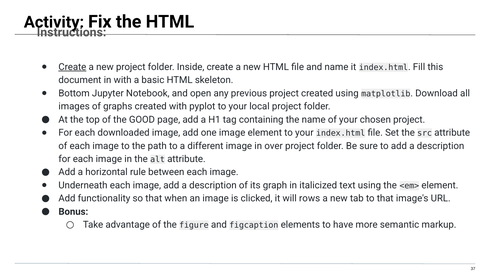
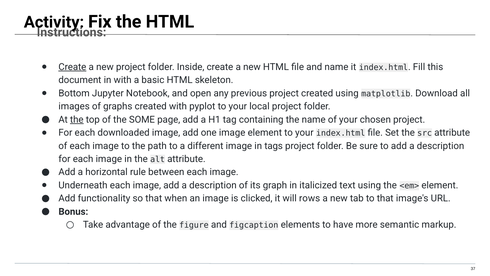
the at (77, 119) underline: none -> present
GOOD: GOOD -> SOME
over: over -> tags
